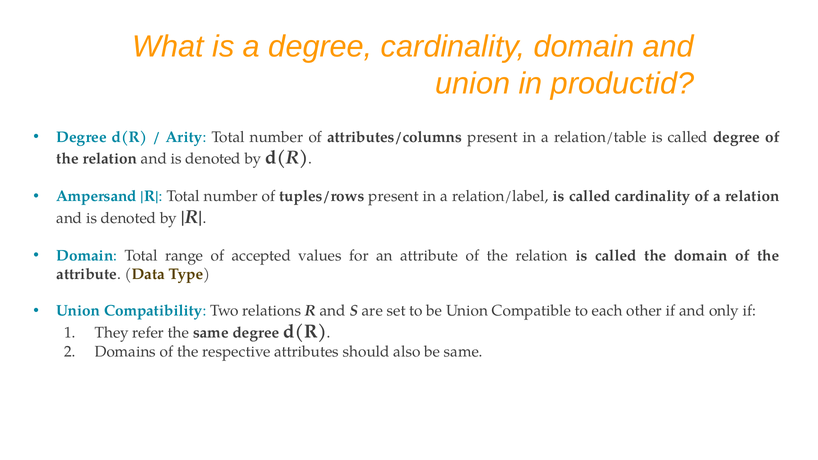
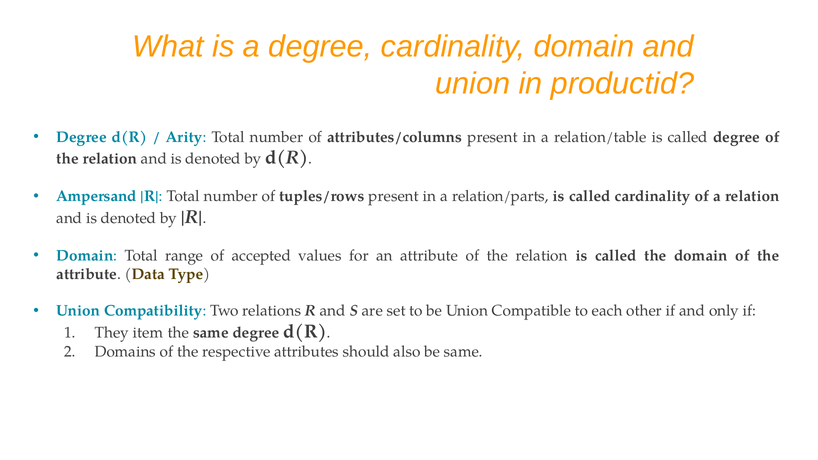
relation/label: relation/label -> relation/parts
refer: refer -> item
